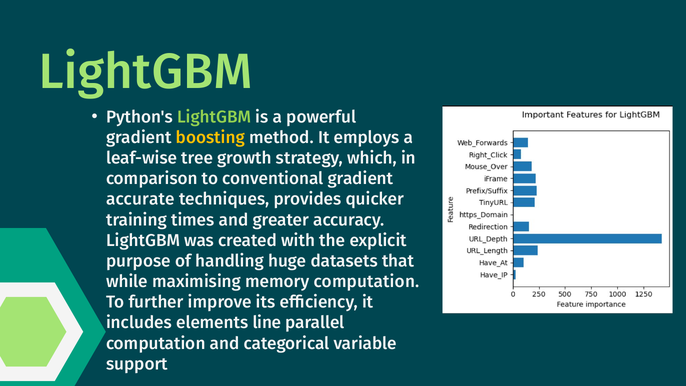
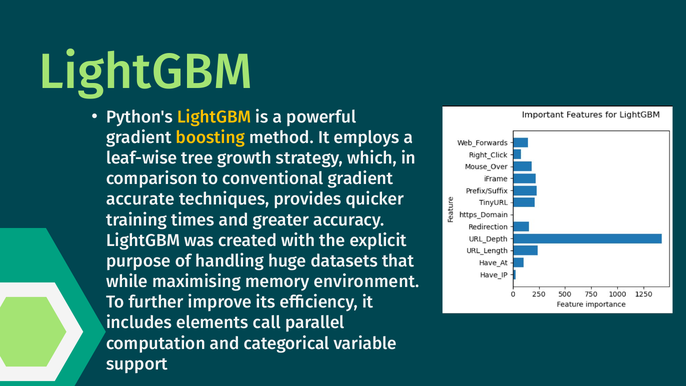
LightGBM at (214, 117) colour: light green -> yellow
memory computation: computation -> environment
line: line -> call
